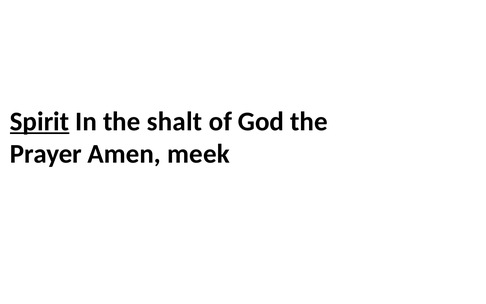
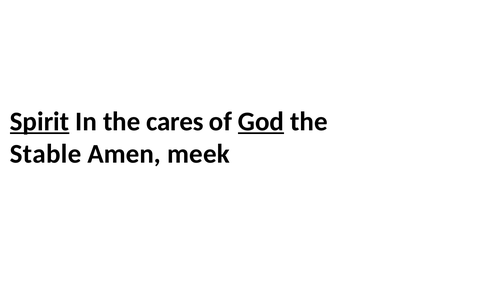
shalt: shalt -> cares
God underline: none -> present
Prayer: Prayer -> Stable
